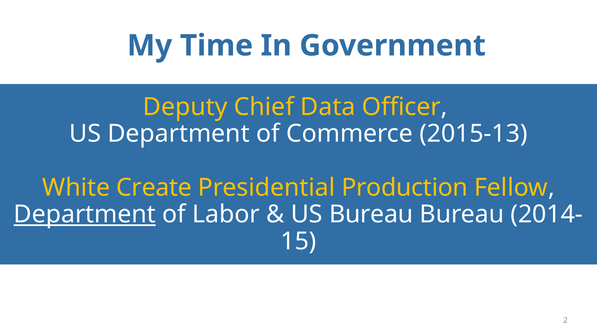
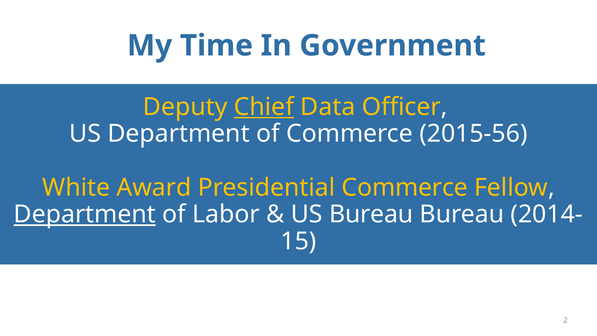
Chief underline: none -> present
2015-13: 2015-13 -> 2015-56
Create: Create -> Award
Presidential Production: Production -> Commerce
